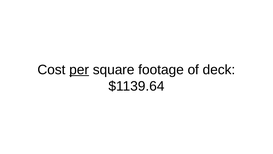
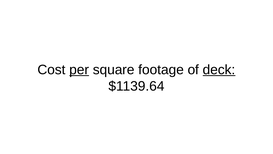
deck underline: none -> present
